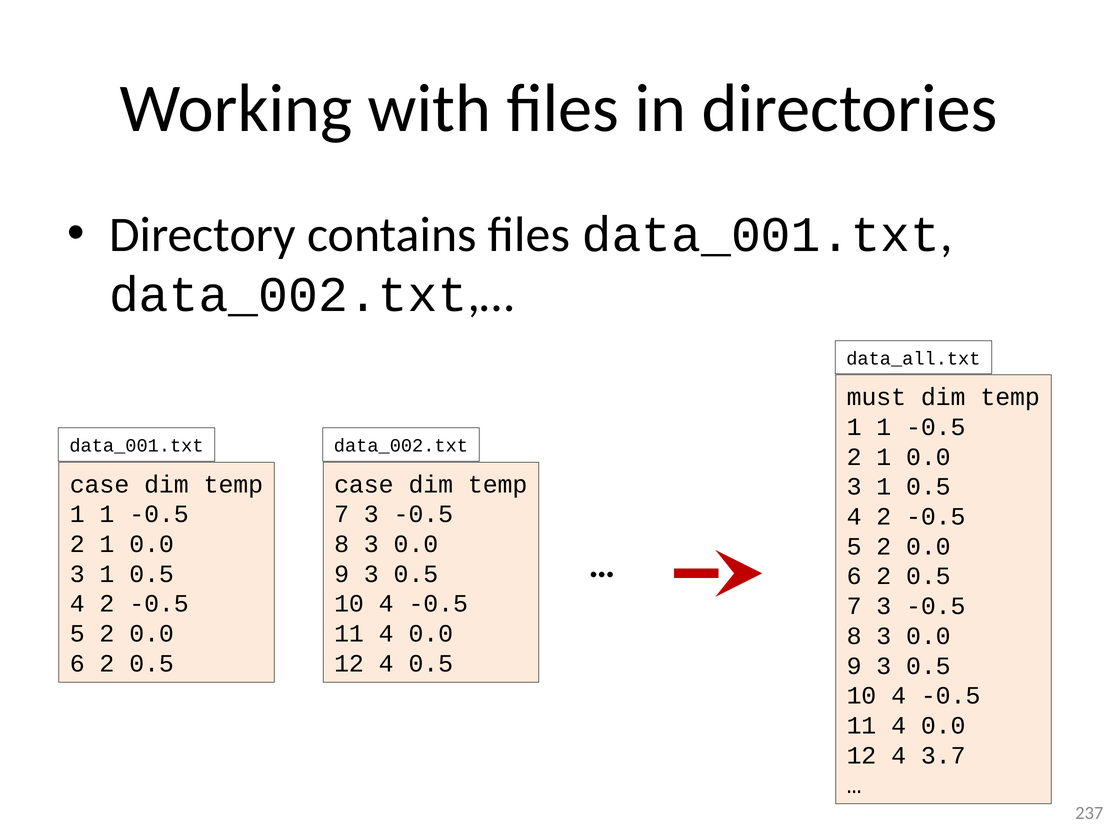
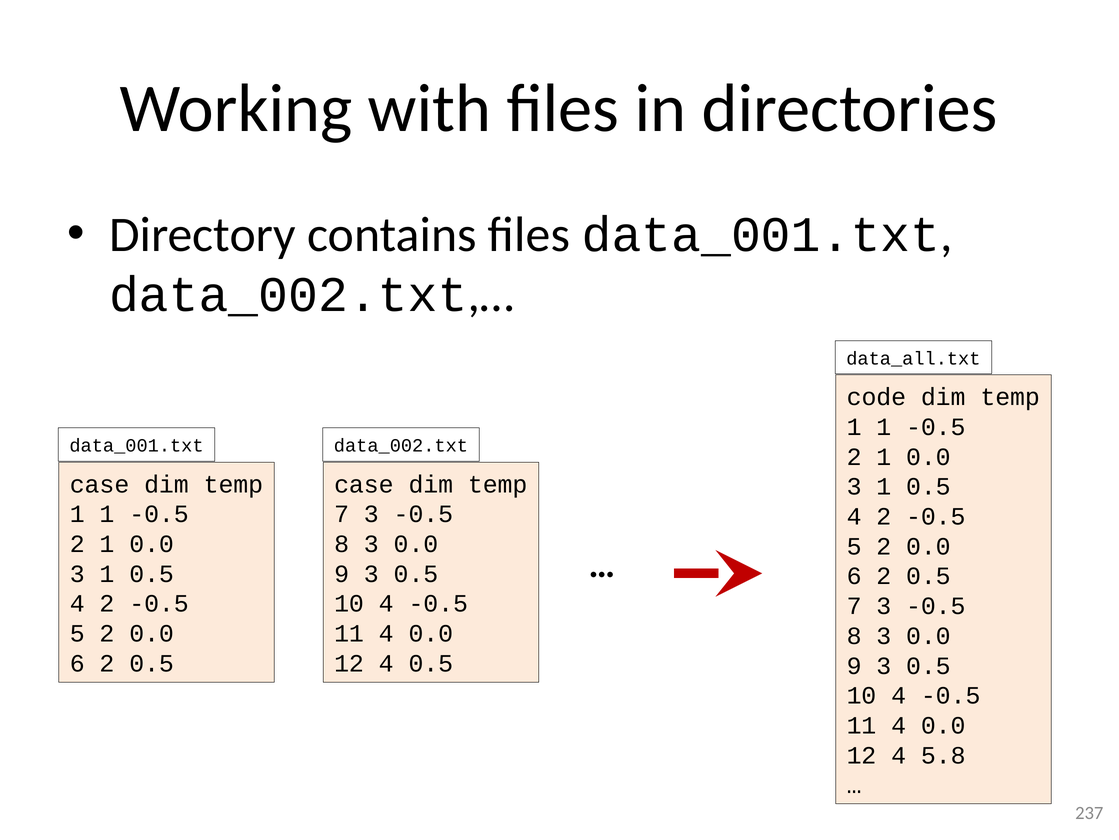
must: must -> code
3.7: 3.7 -> 5.8
